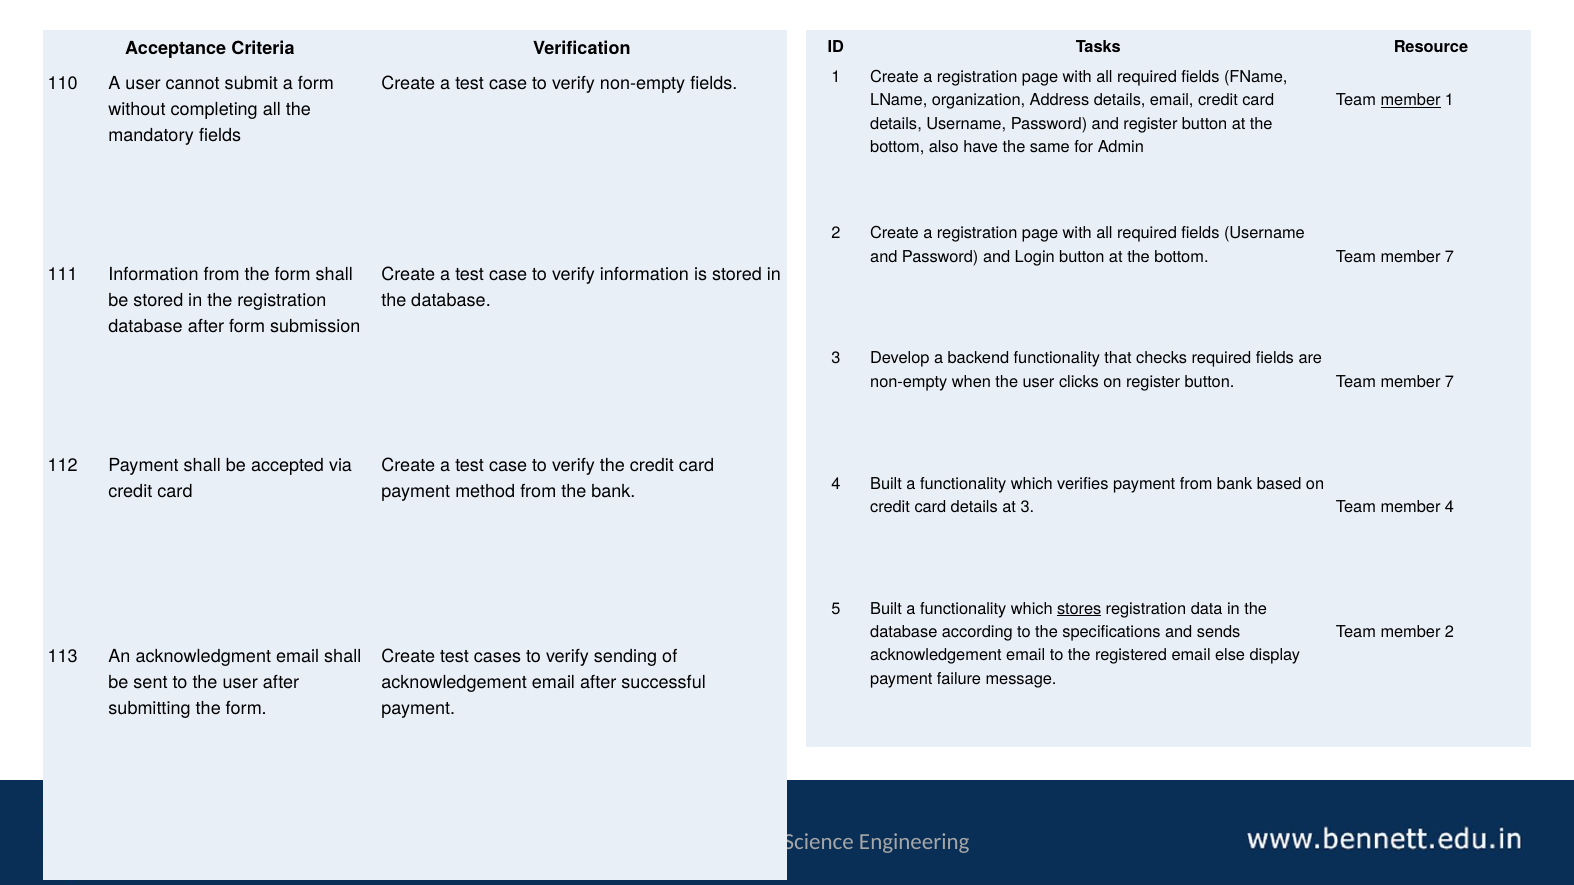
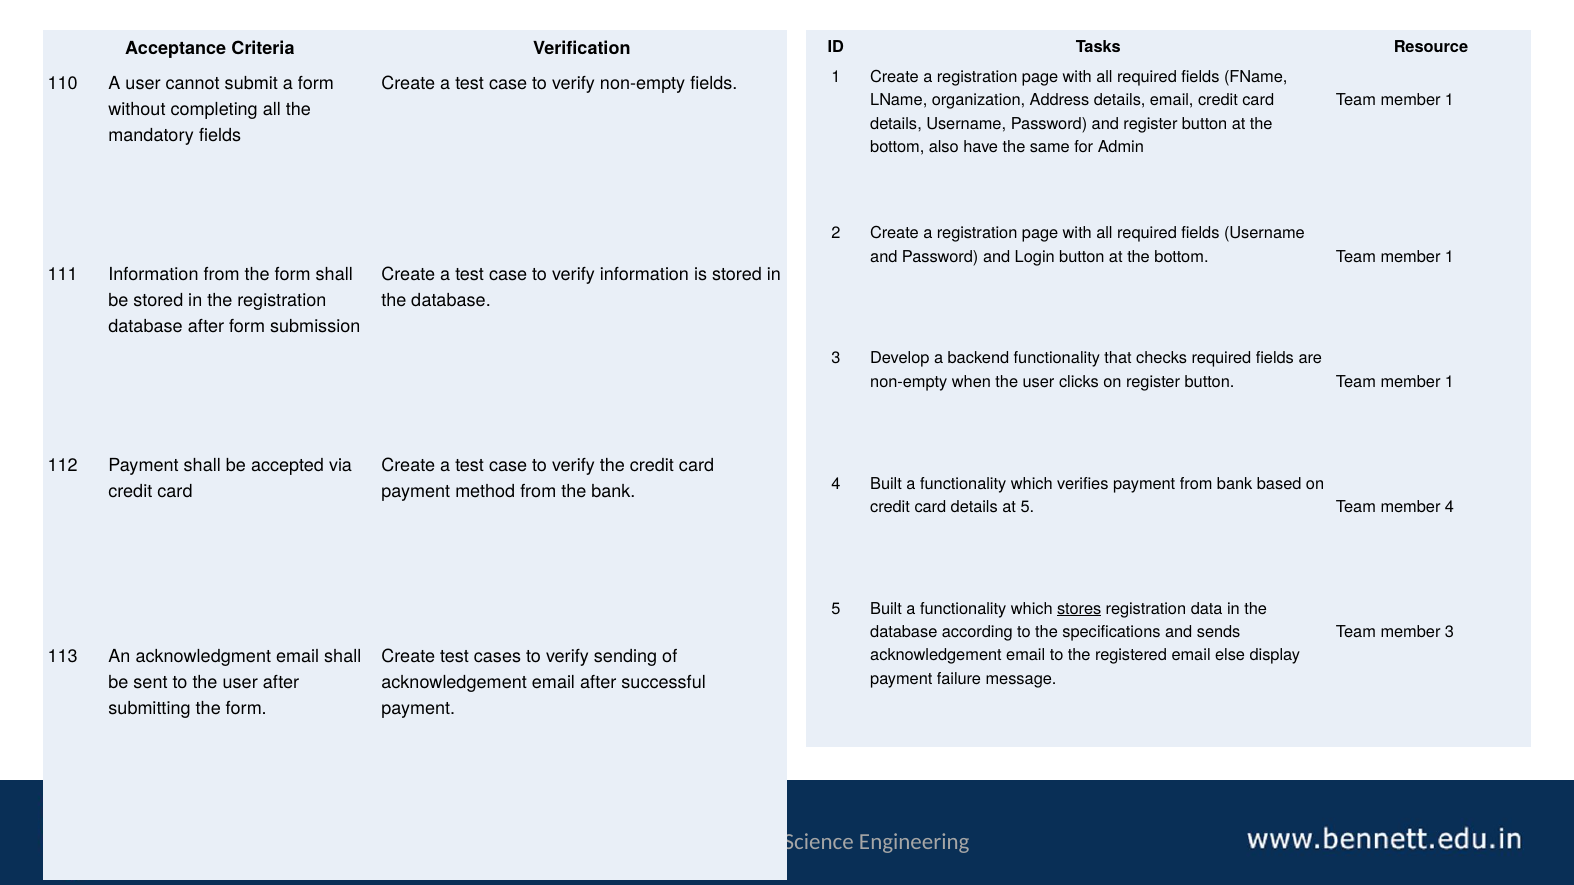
member at (1411, 100) underline: present -> none
bottom Team member 7: 7 -> 1
button Team member 7: 7 -> 1
at 3: 3 -> 5
member 2: 2 -> 3
